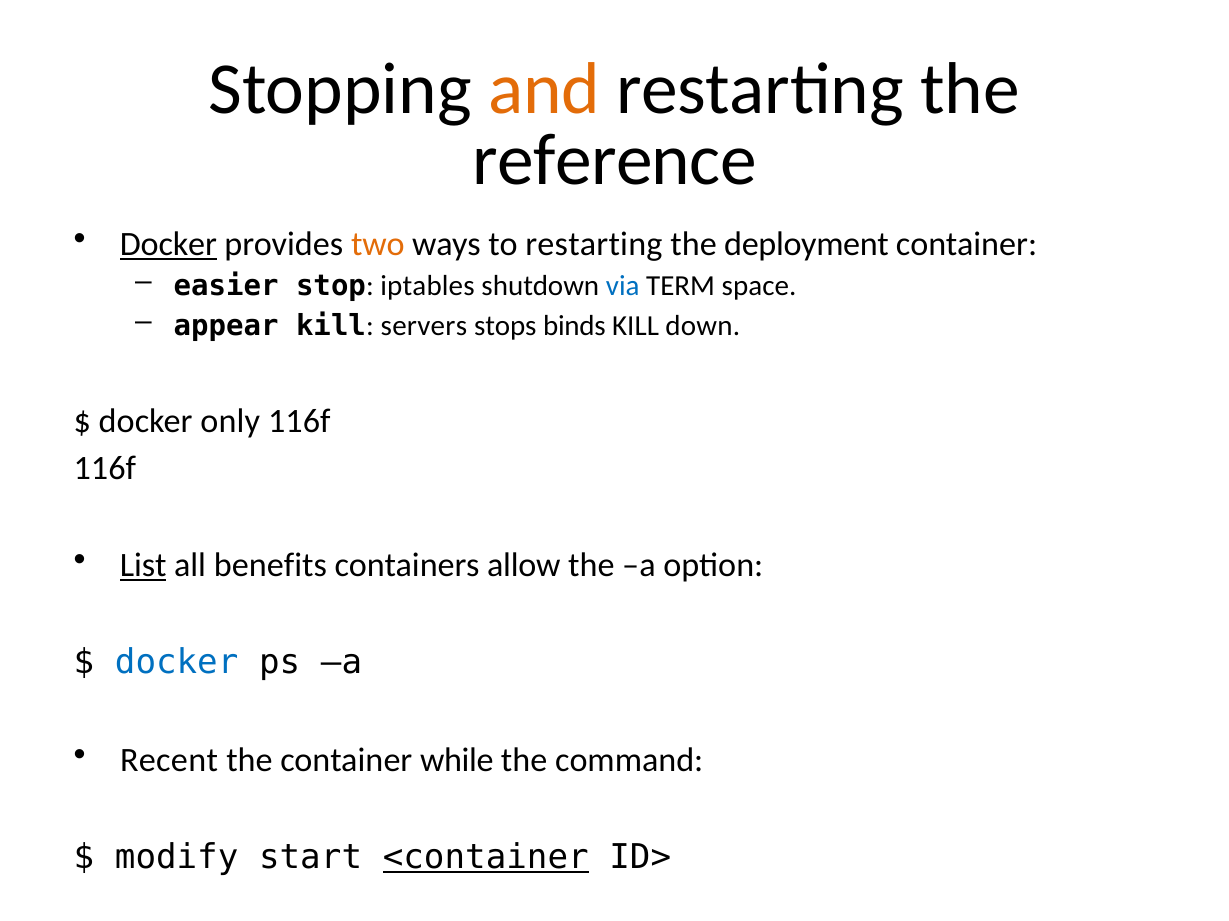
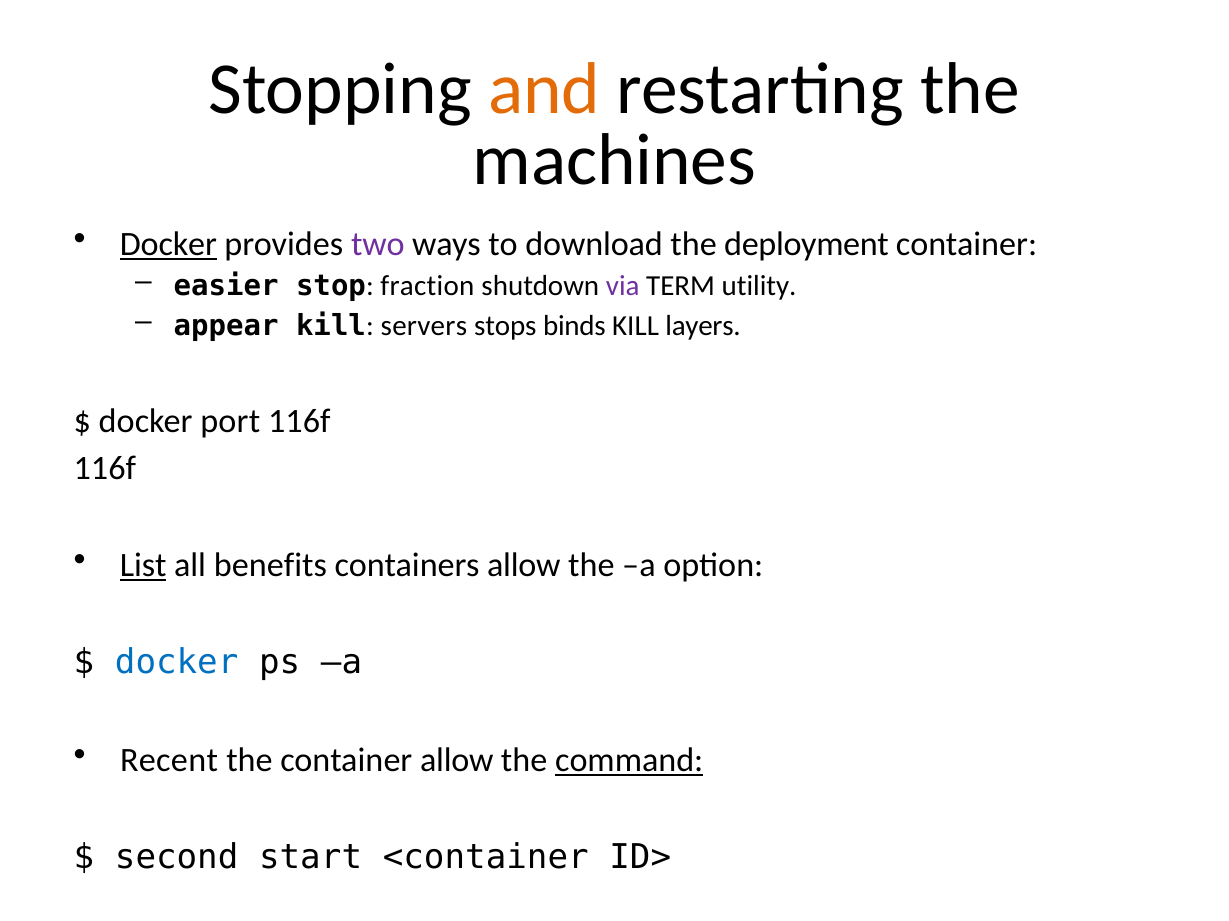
reference: reference -> machines
two colour: orange -> purple
to restarting: restarting -> download
iptables: iptables -> fraction
via colour: blue -> purple
space: space -> utility
down: down -> layers
only: only -> port
container while: while -> allow
command underline: none -> present
modify: modify -> second
<container underline: present -> none
